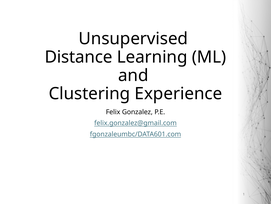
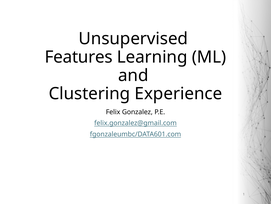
Distance: Distance -> Features
